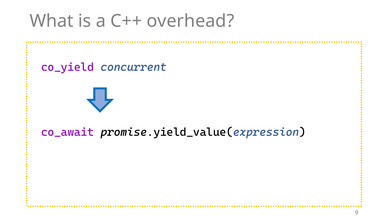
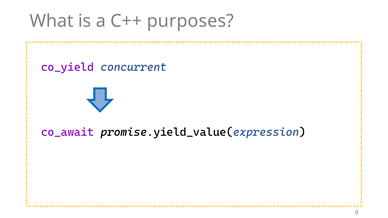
overhead: overhead -> purposes
